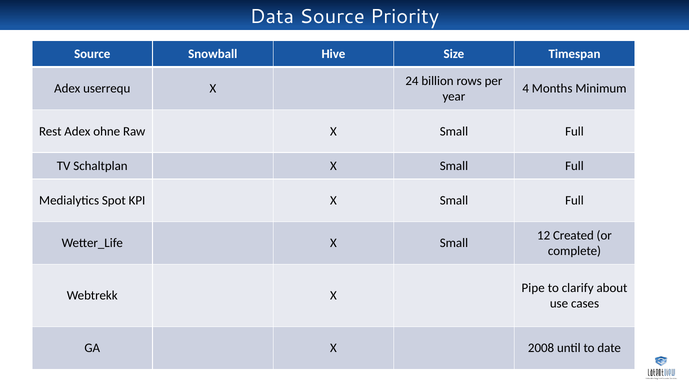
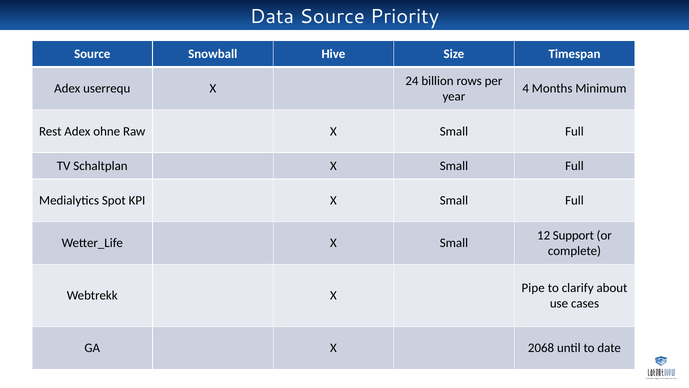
Created: Created -> Support
2008: 2008 -> 2068
